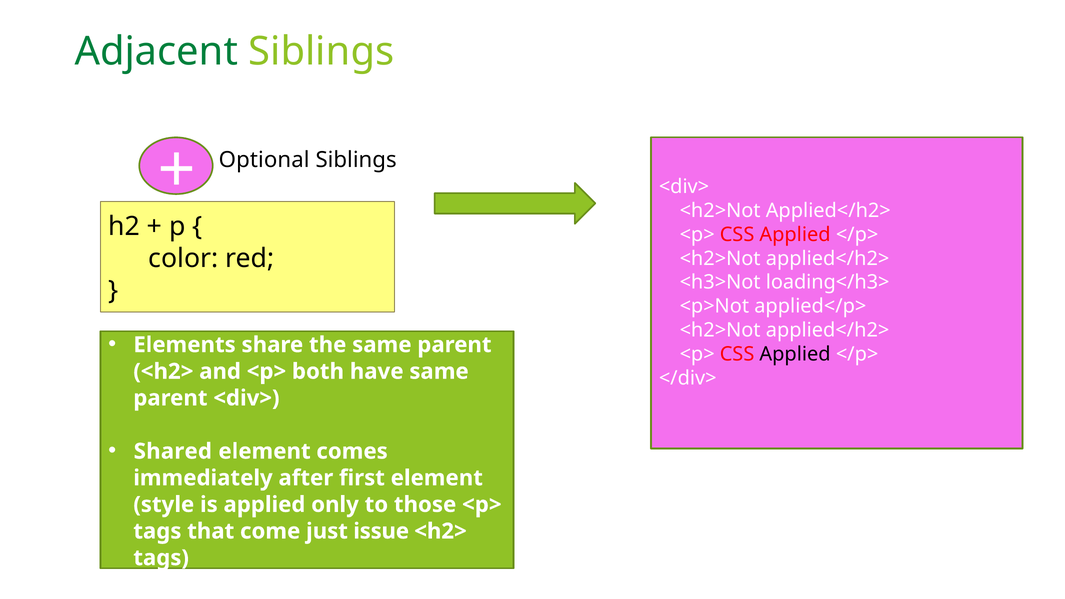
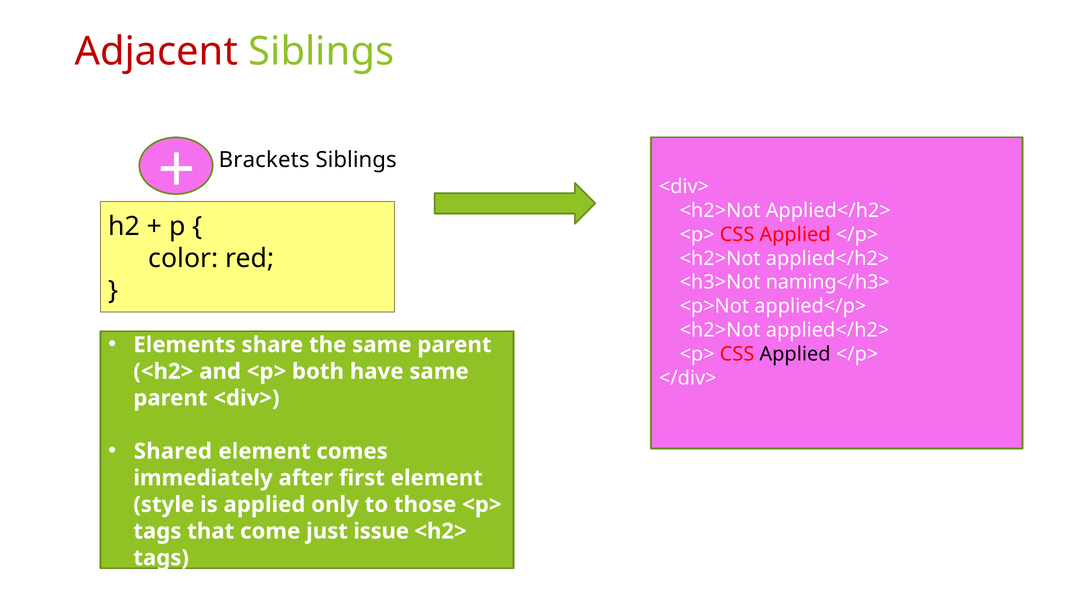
Adjacent colour: green -> red
Optional: Optional -> Brackets
loading</h3>: loading</h3> -> naming</h3>
